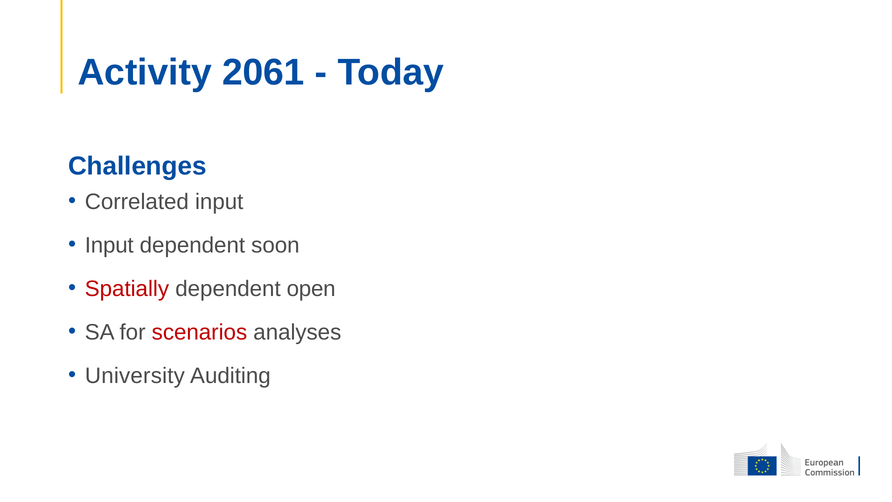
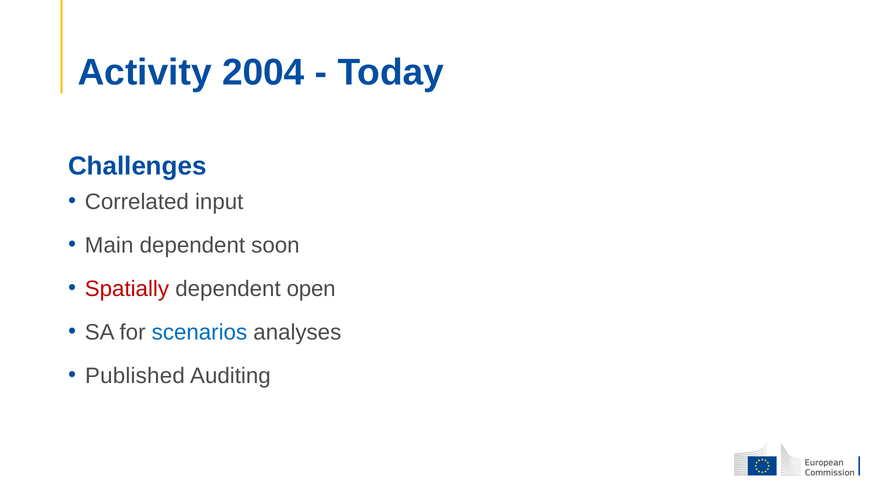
2061: 2061 -> 2004
Input at (109, 245): Input -> Main
scenarios colour: red -> blue
University: University -> Published
